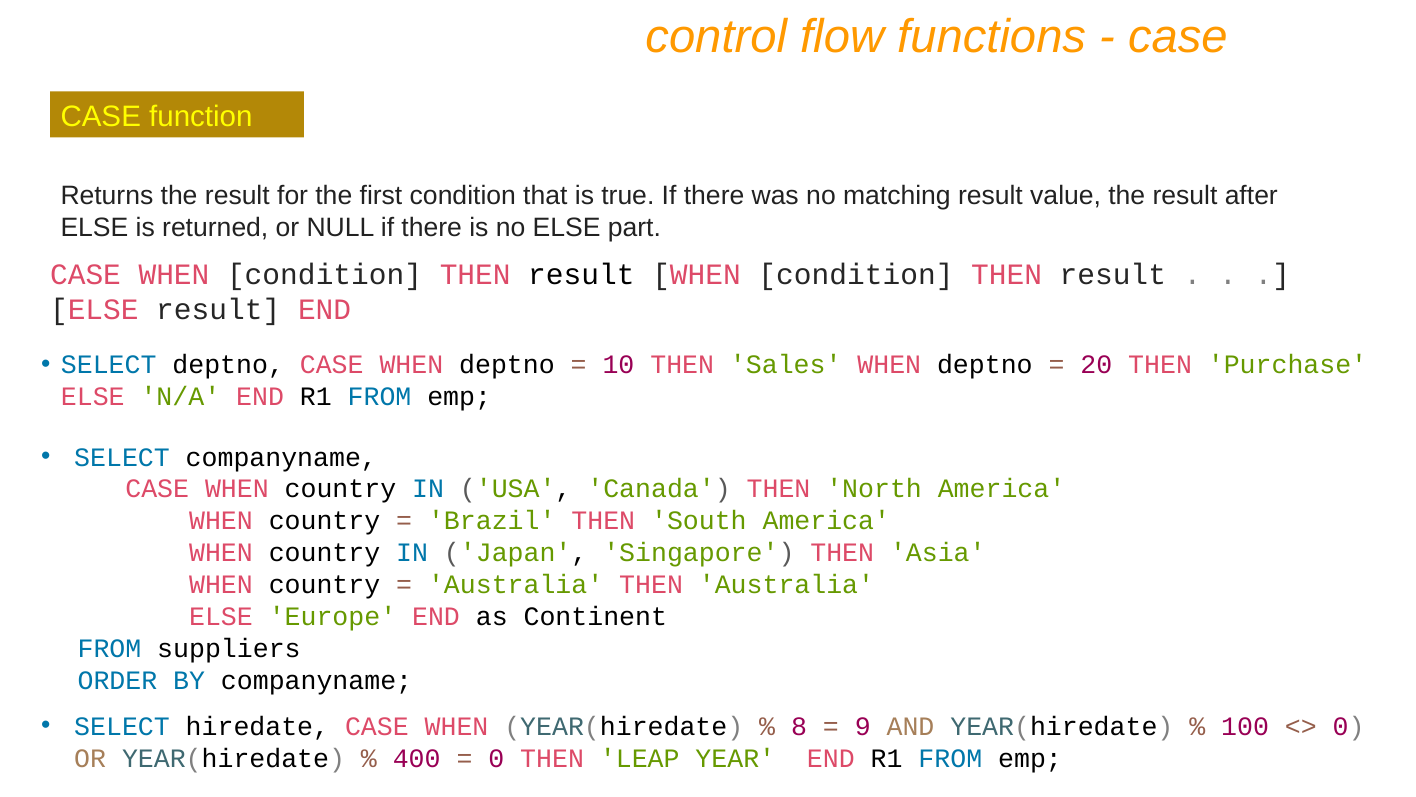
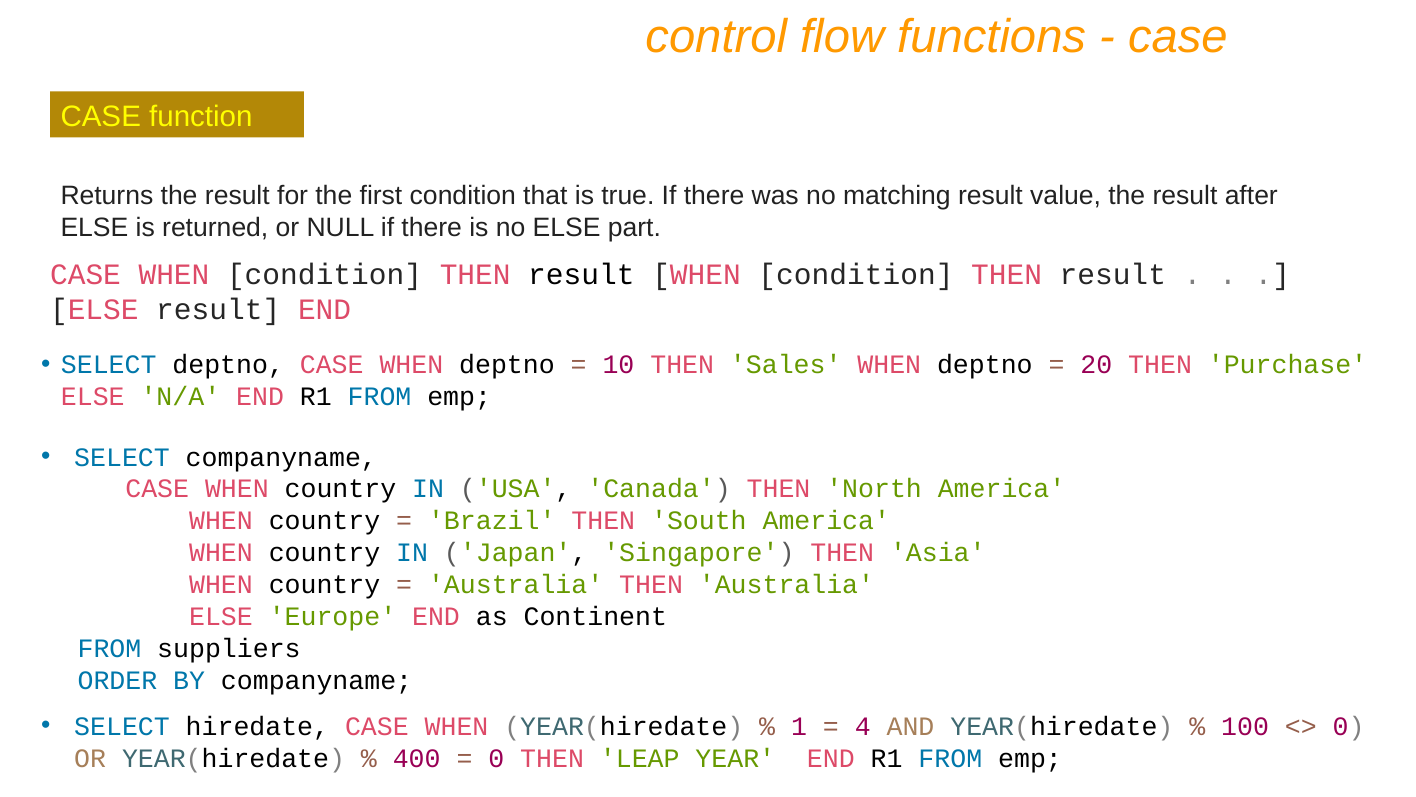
8: 8 -> 1
9: 9 -> 4
